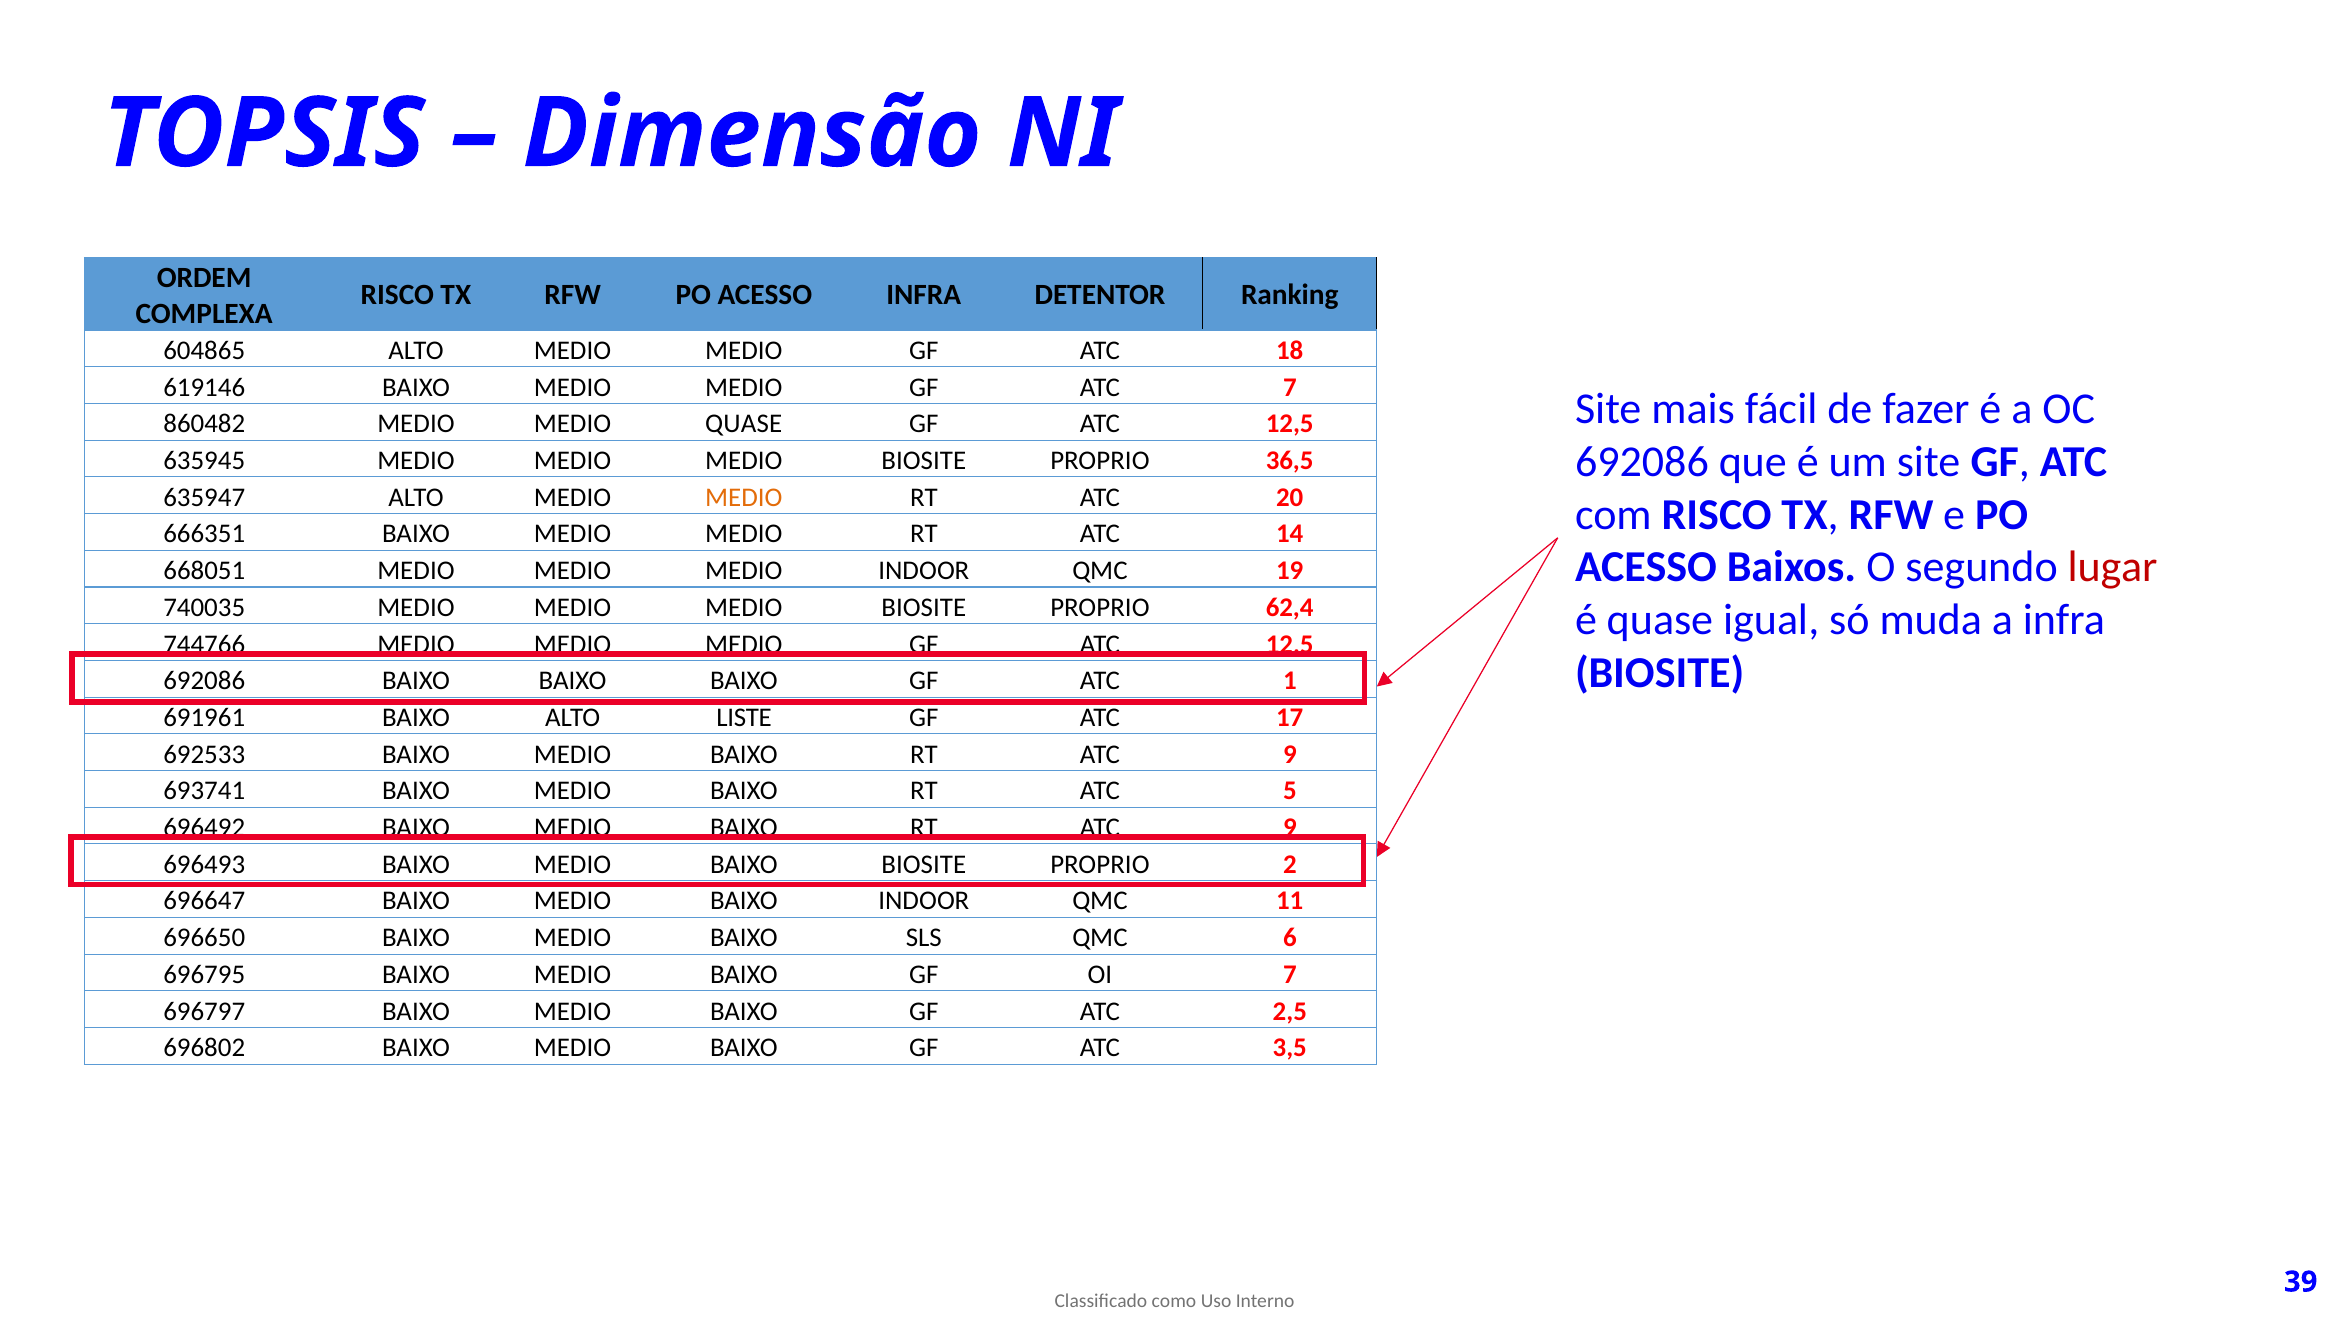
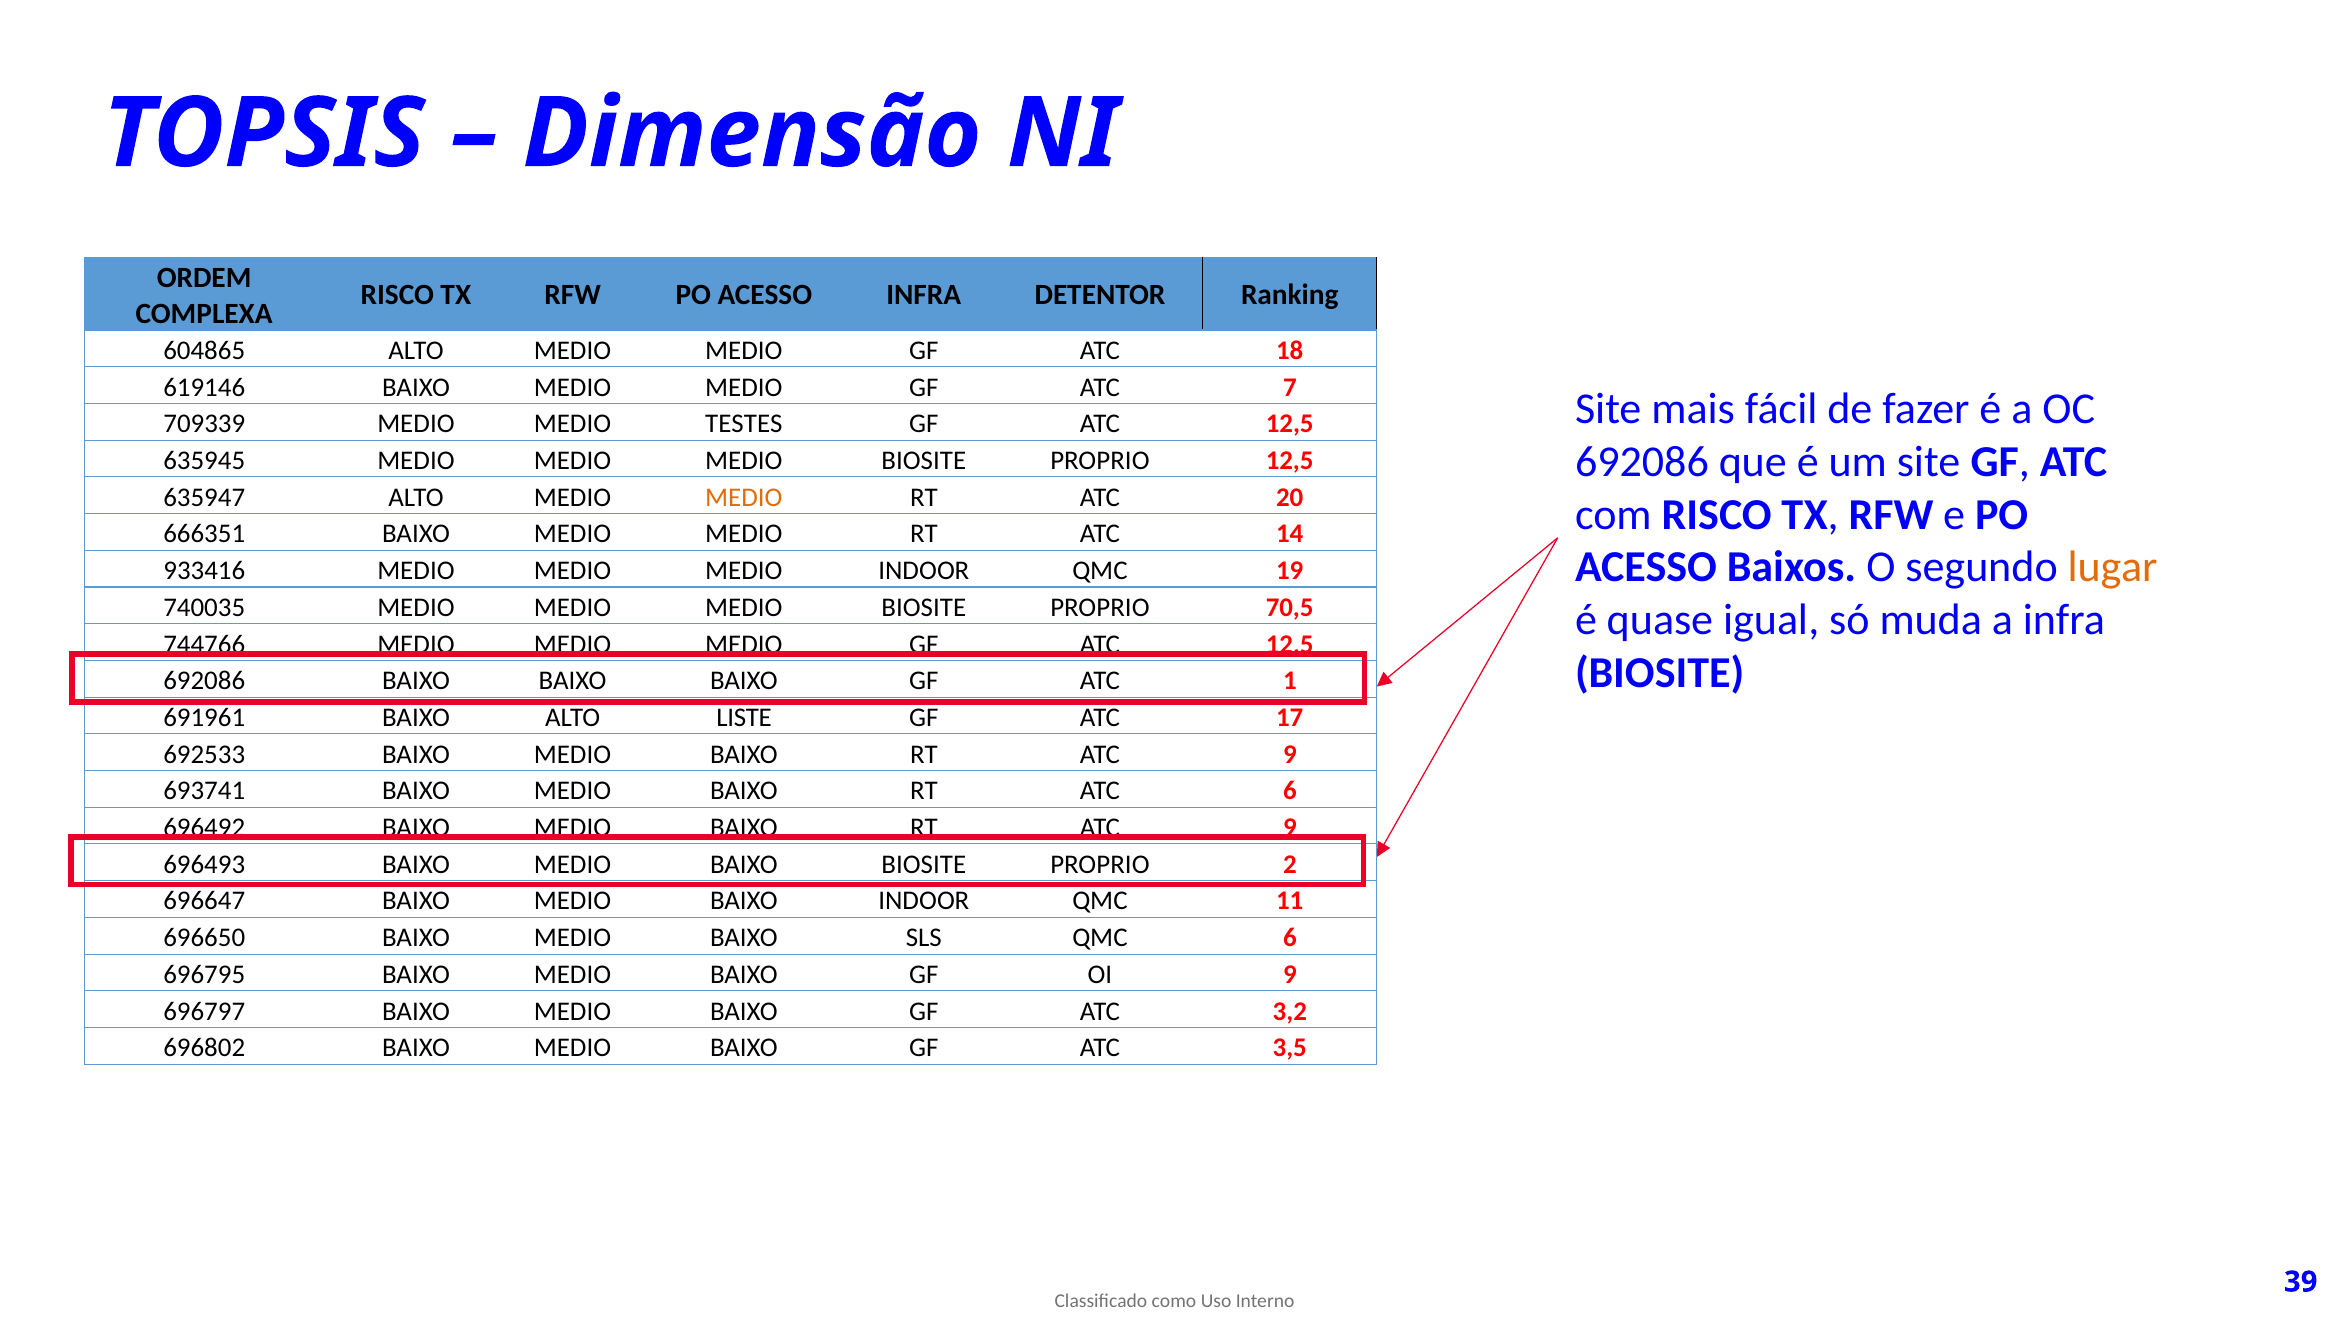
860482: 860482 -> 709339
MEDIO QUASE: QUASE -> TESTES
PROPRIO 36,5: 36,5 -> 12,5
lugar colour: red -> orange
668051: 668051 -> 933416
62,4: 62,4 -> 70,5
ATC 5: 5 -> 6
OI 7: 7 -> 9
2,5: 2,5 -> 3,2
